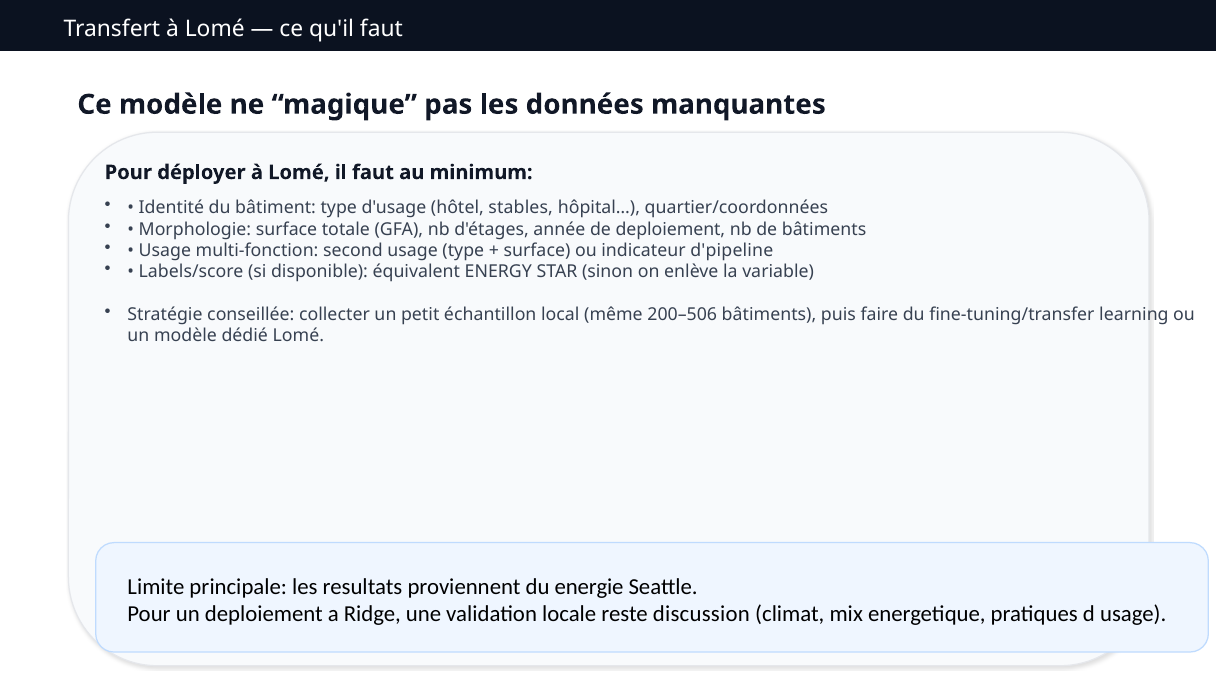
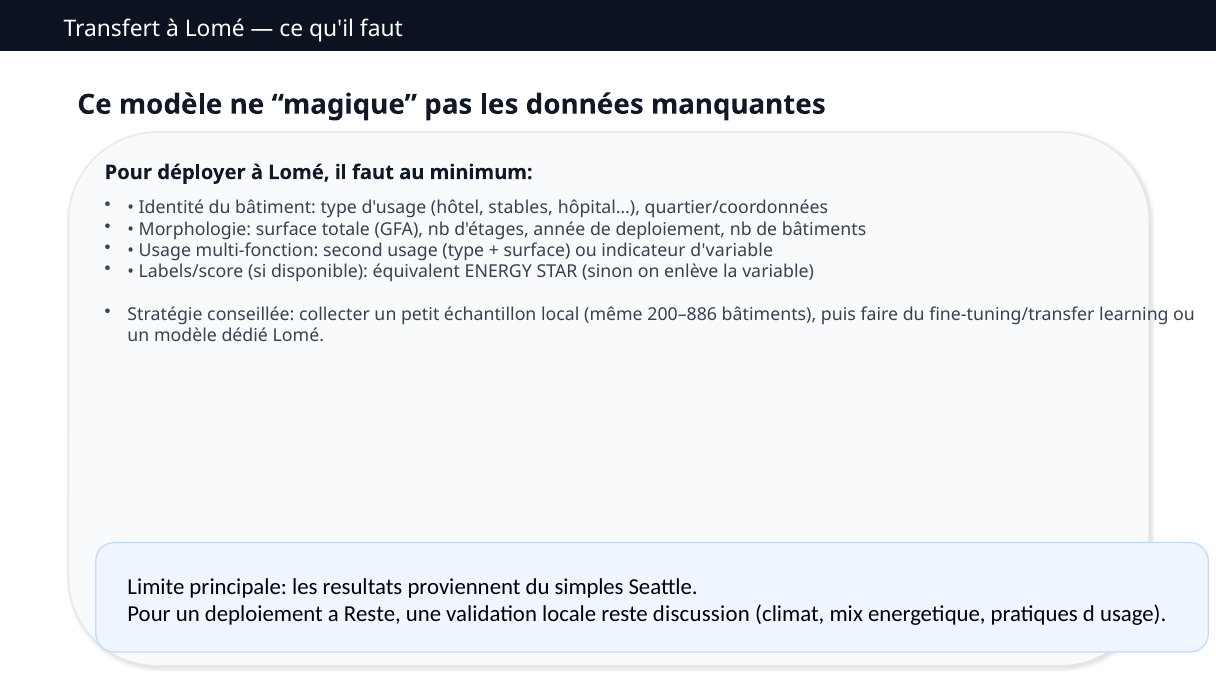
d'pipeline: d'pipeline -> d'variable
200–506: 200–506 -> 200–886
energie: energie -> simples
a Ridge: Ridge -> Reste
